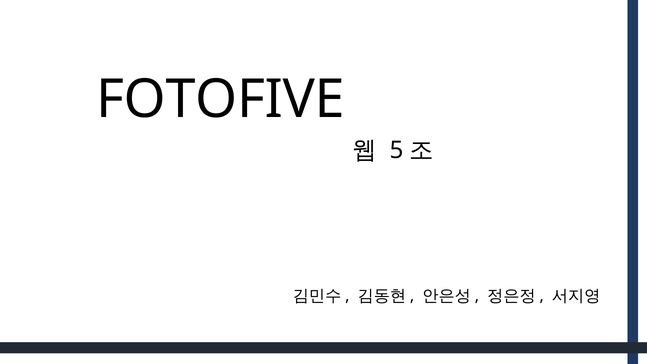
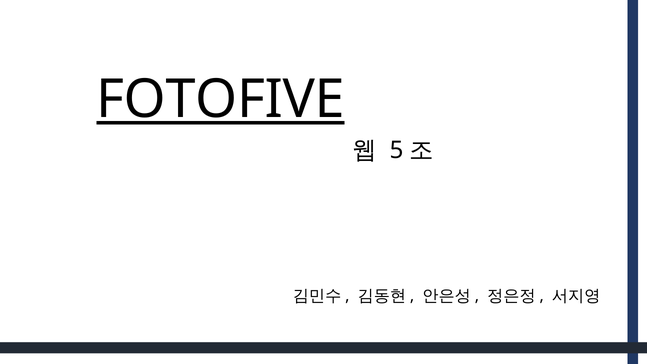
FOTOFIVE underline: none -> present
